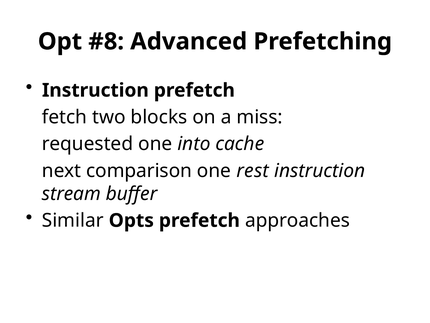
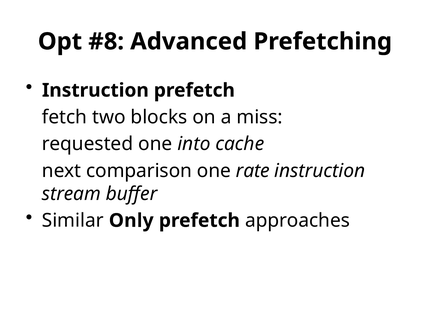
rest: rest -> rate
Opts: Opts -> Only
